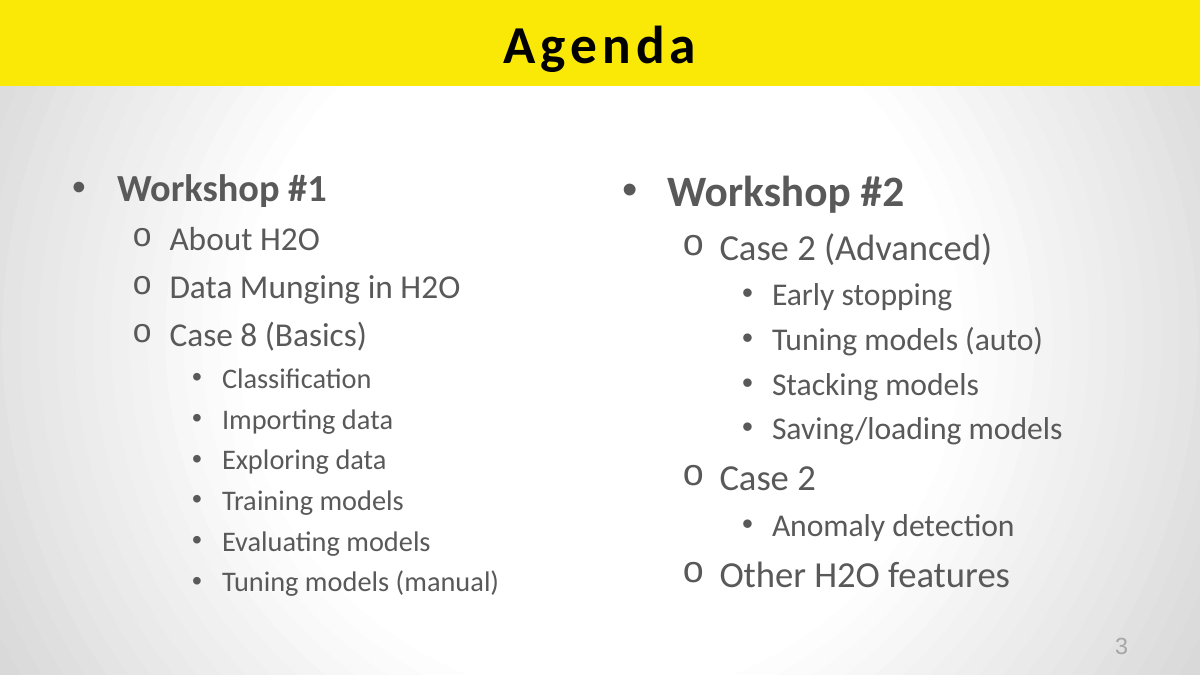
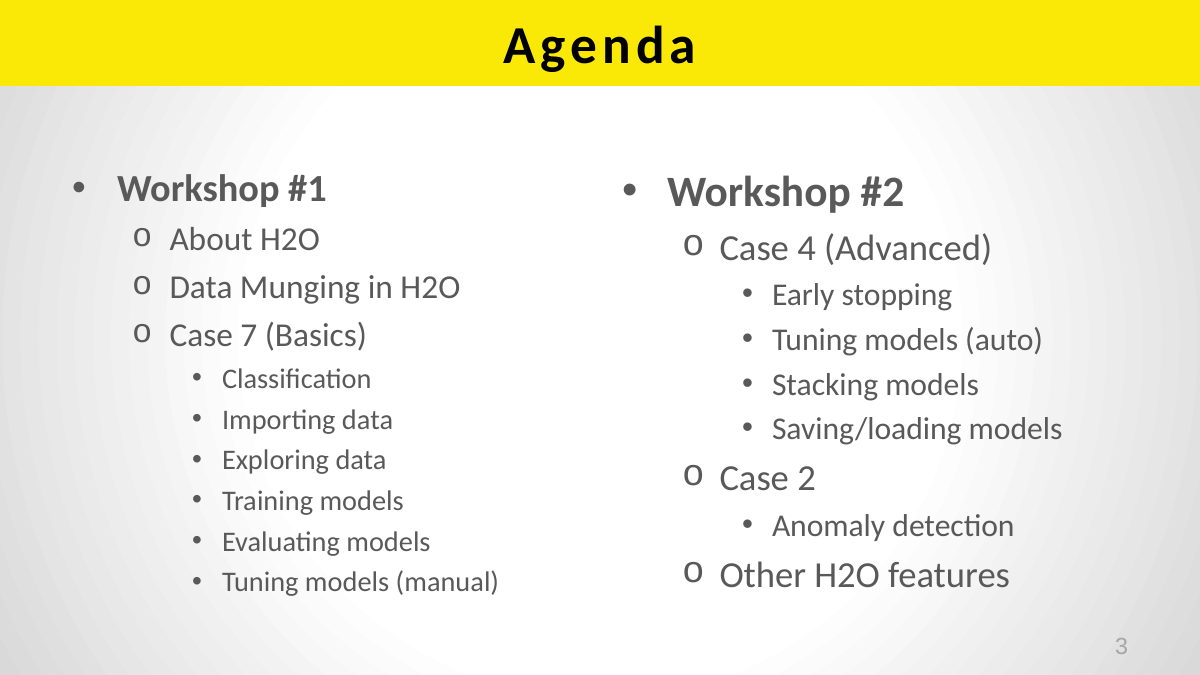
2 at (807, 248): 2 -> 4
8: 8 -> 7
